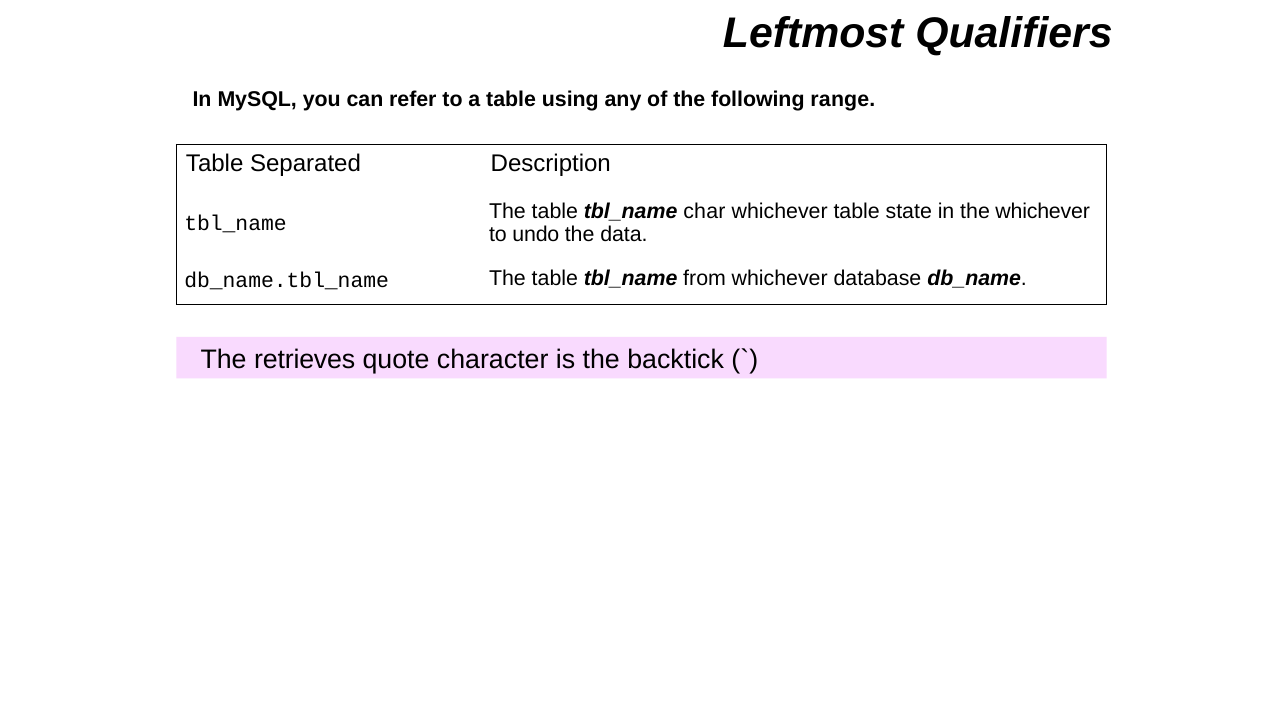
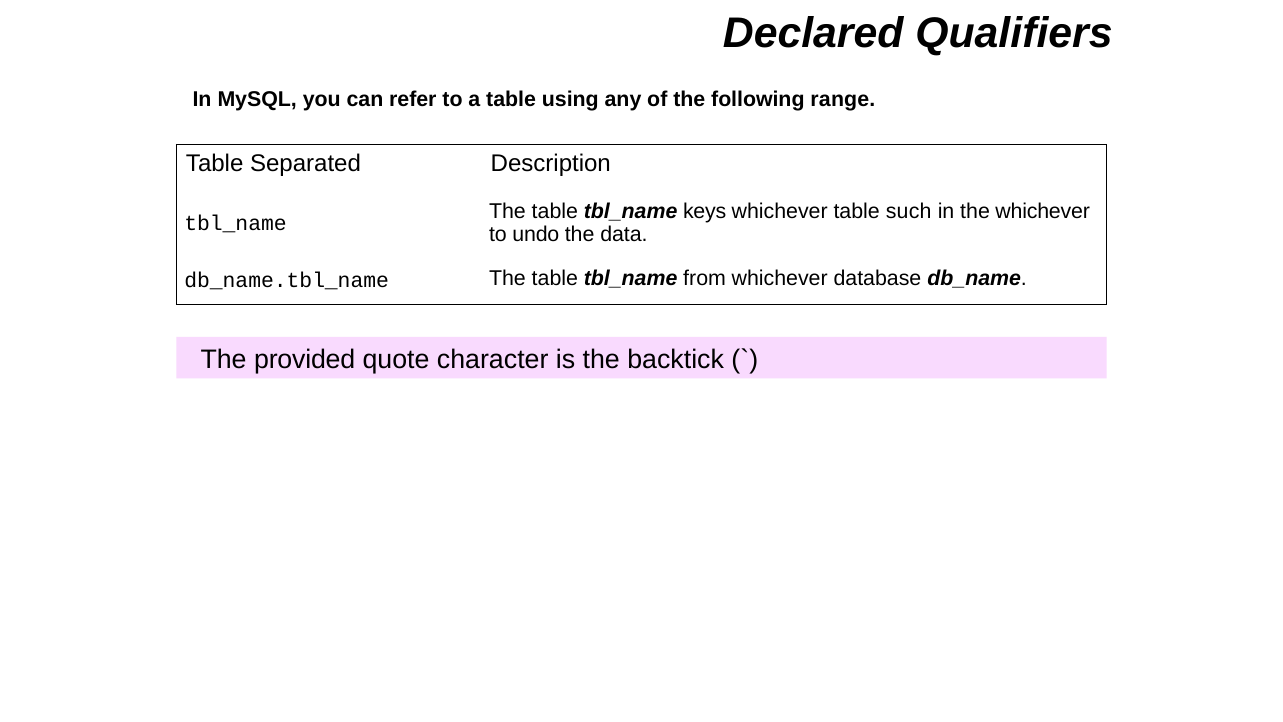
Leftmost: Leftmost -> Declared
char: char -> keys
state: state -> such
retrieves: retrieves -> provided
